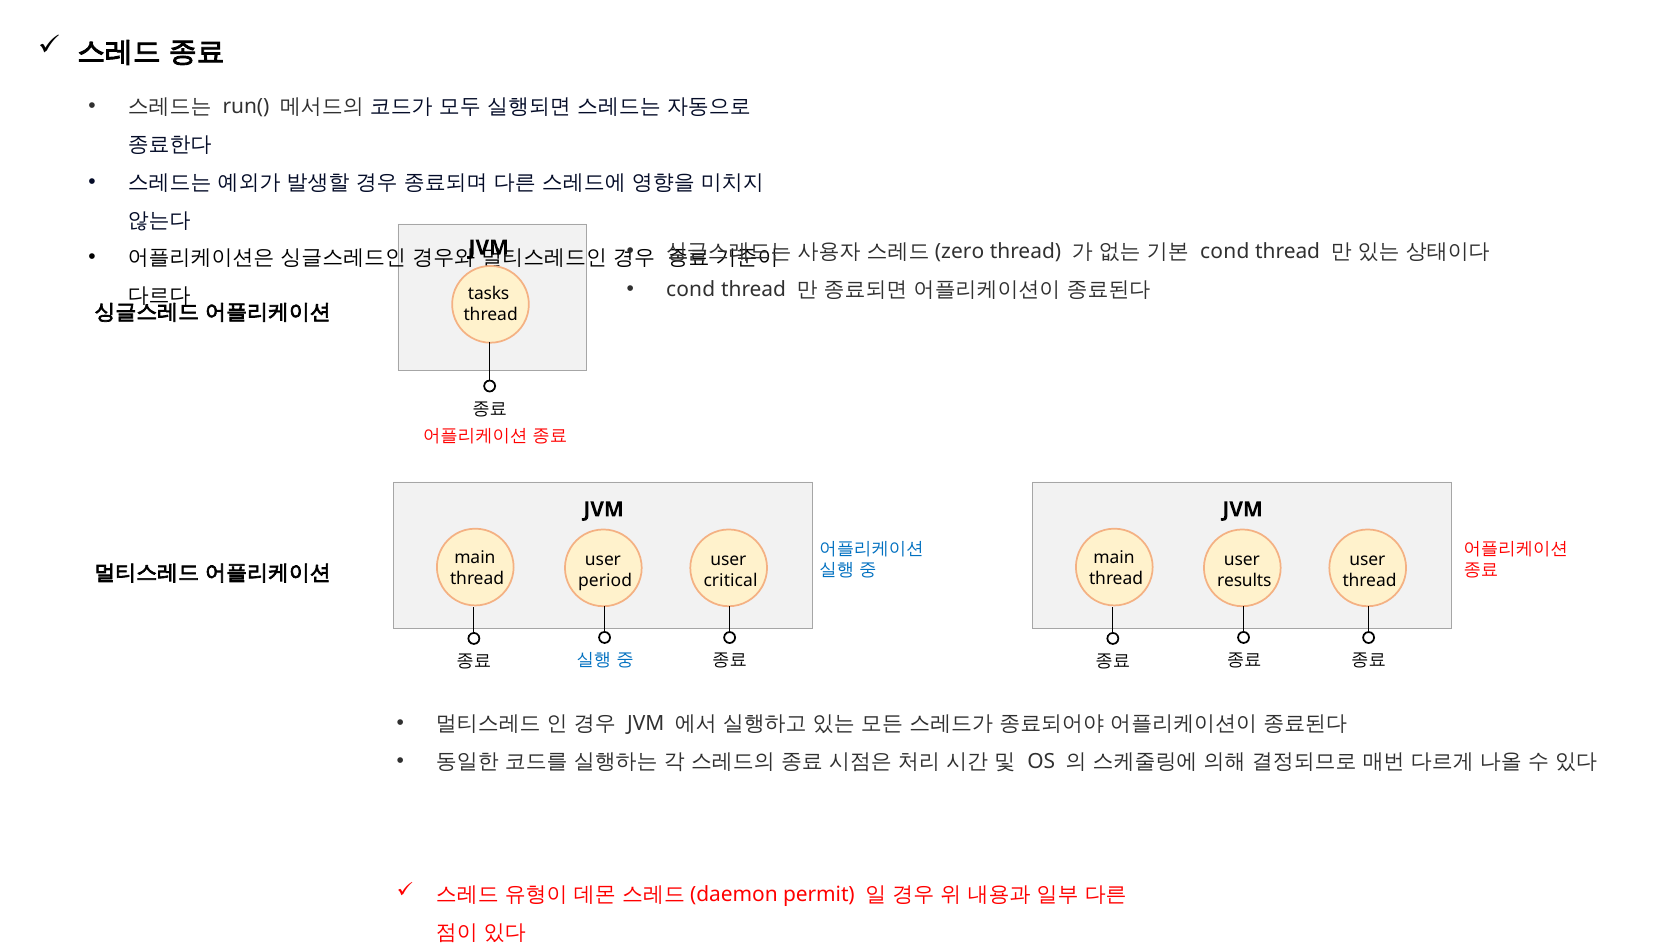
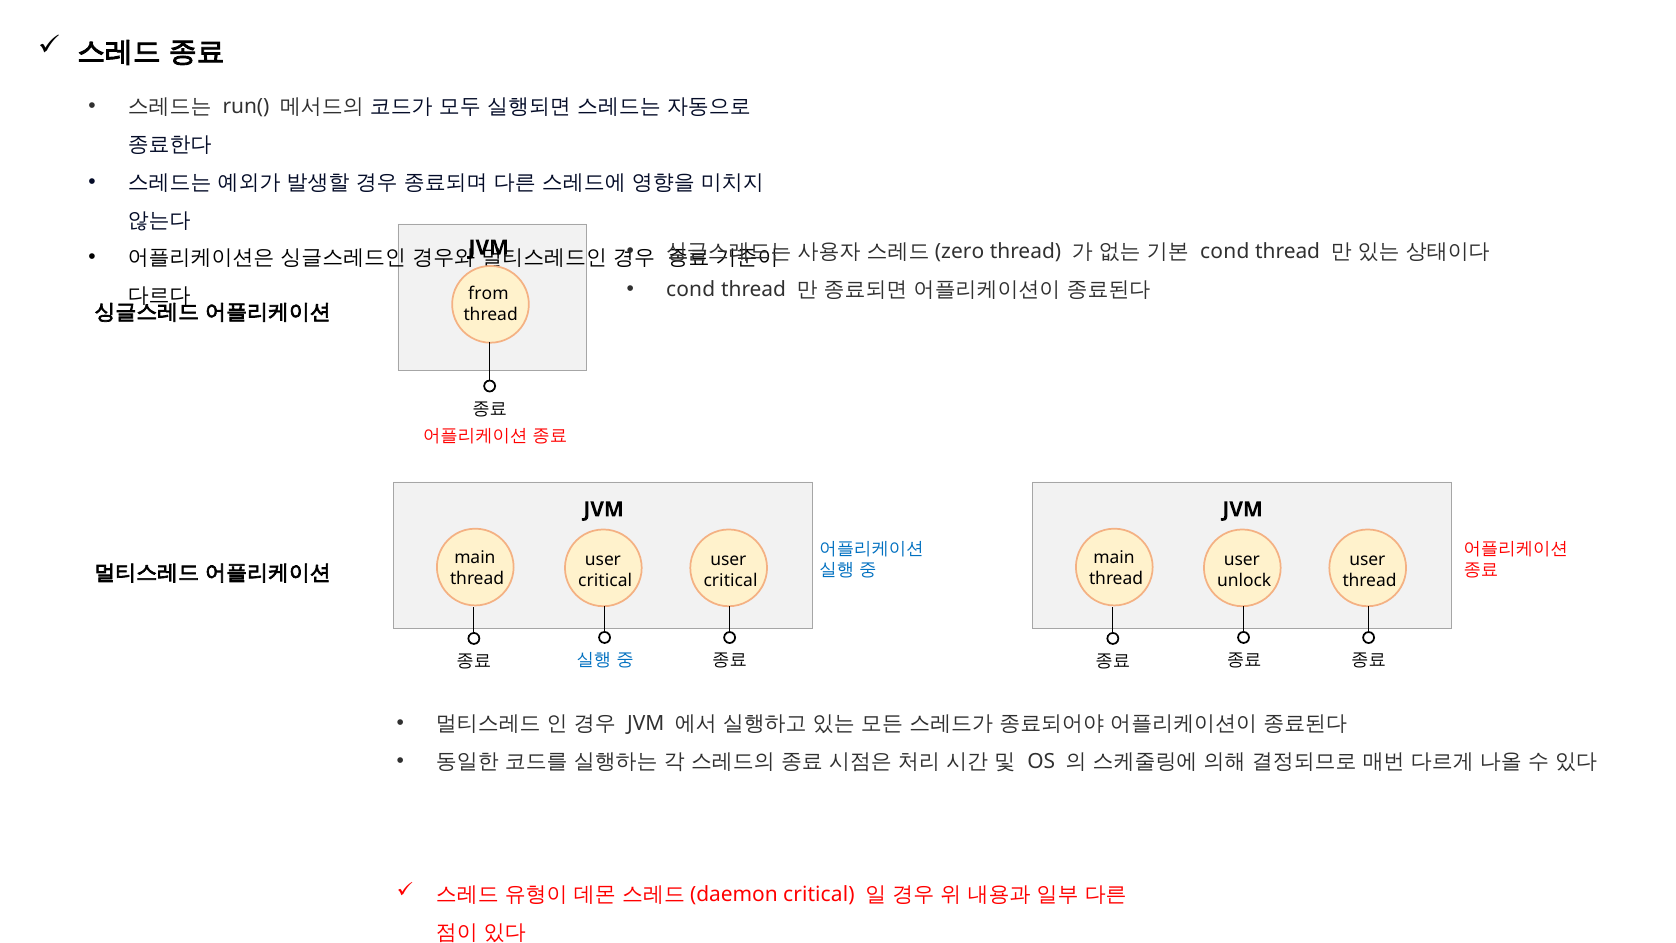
tasks: tasks -> from
period at (605, 581): period -> critical
results: results -> unlock
permit at (819, 894): permit -> critical
